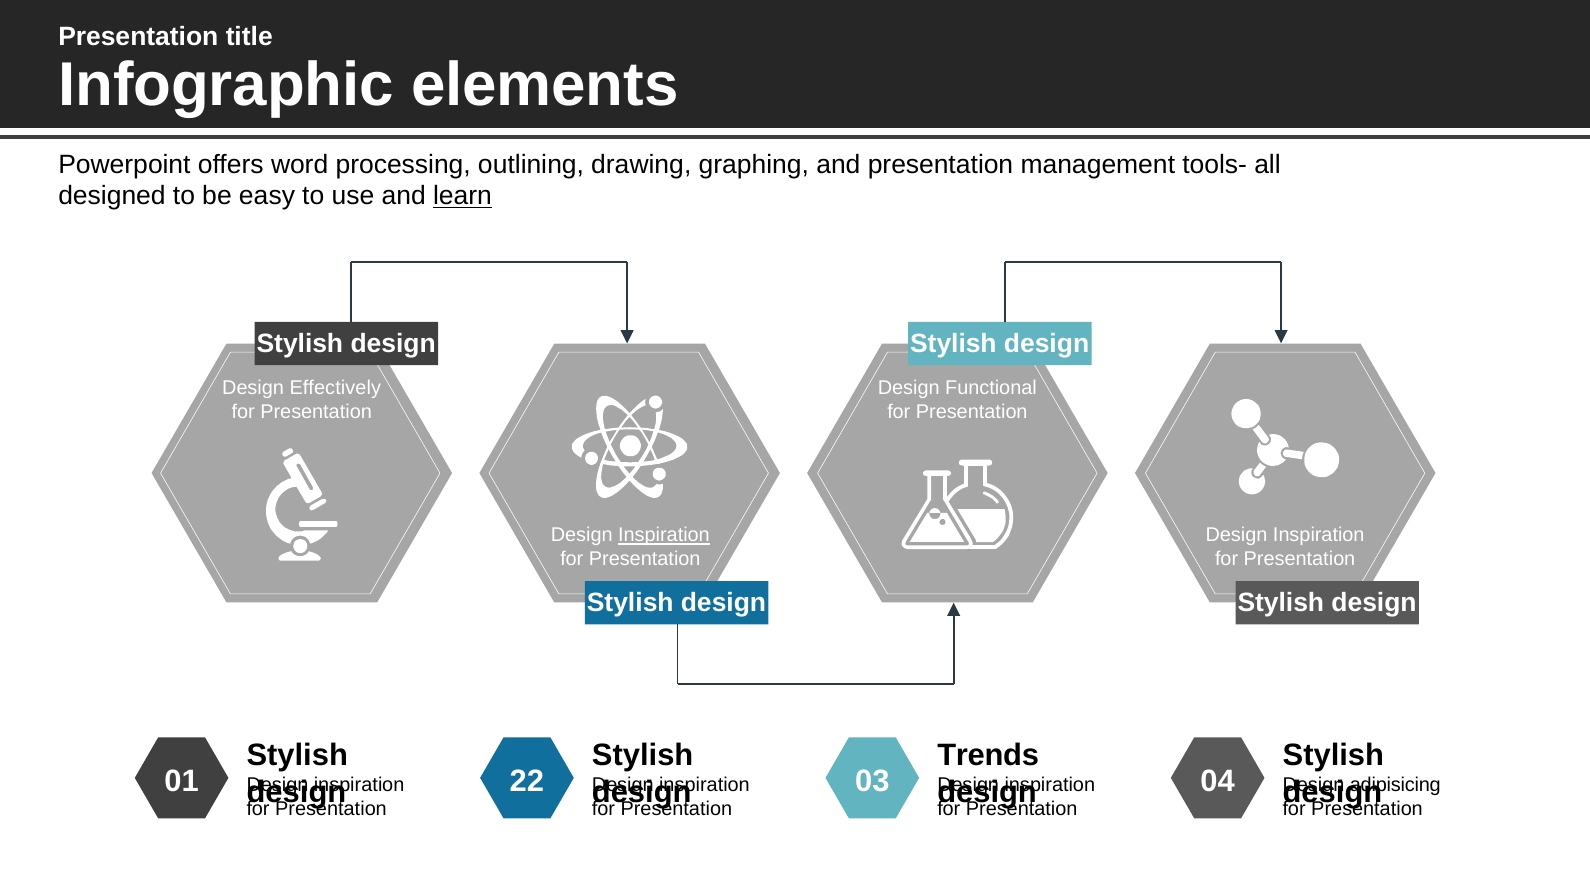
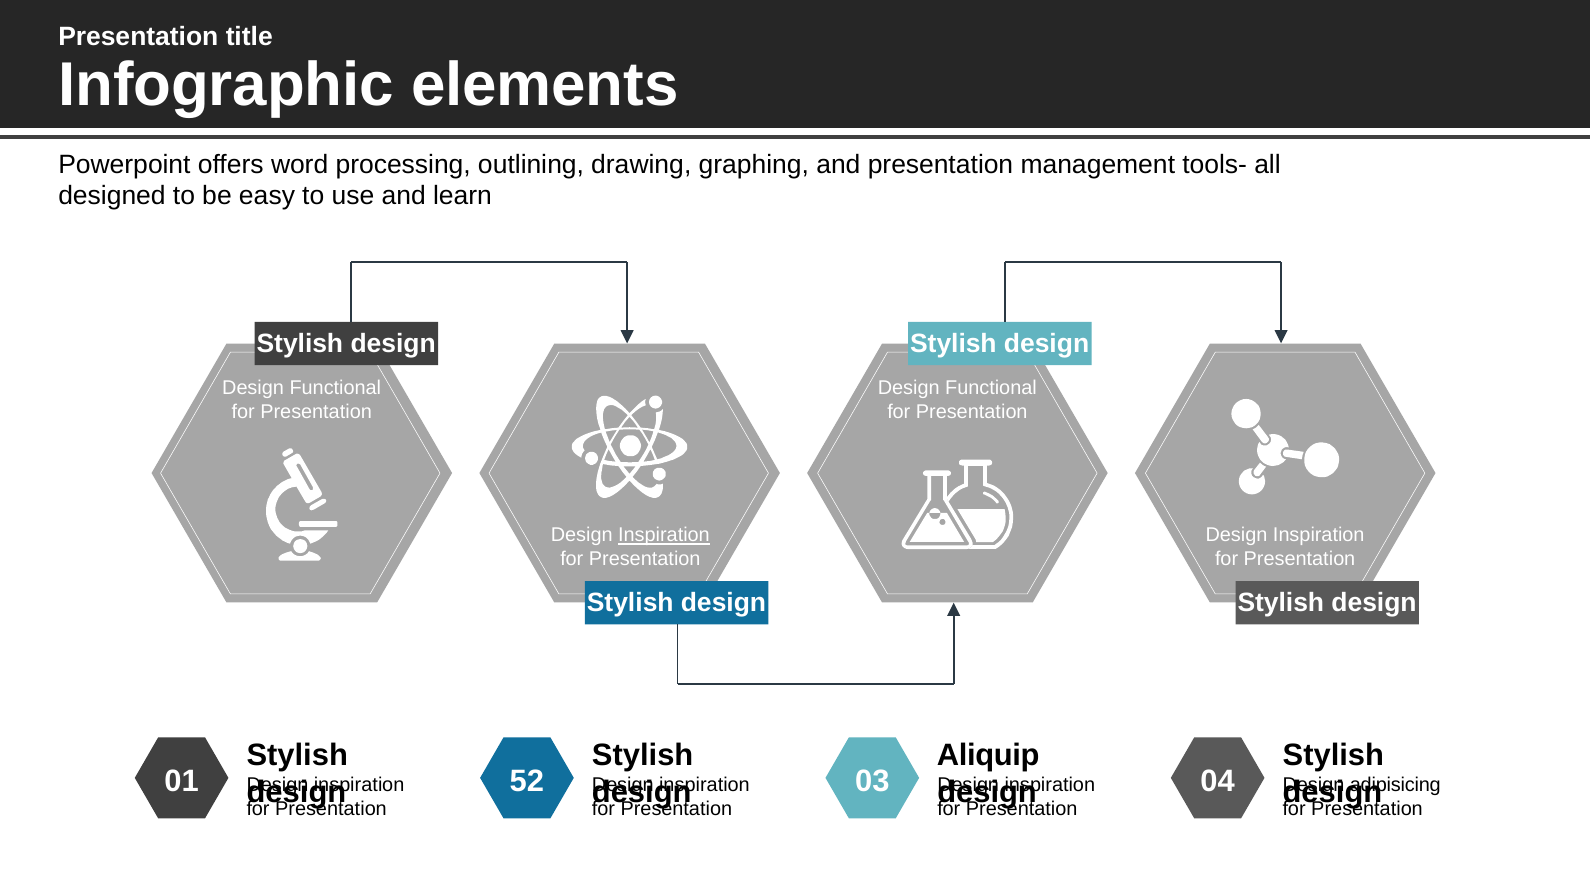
learn underline: present -> none
Effectively at (335, 388): Effectively -> Functional
Trends: Trends -> Aliquip
22: 22 -> 52
